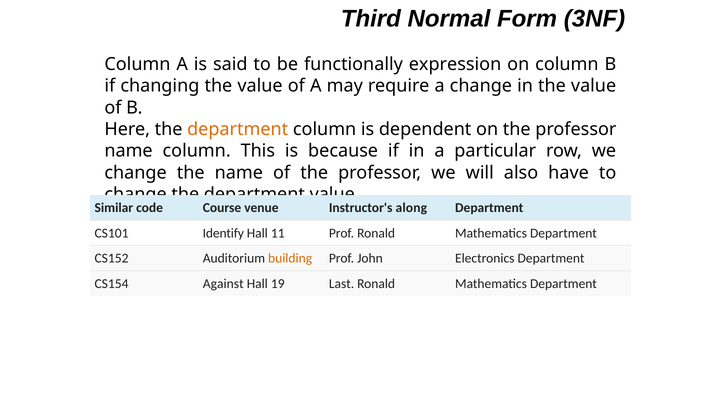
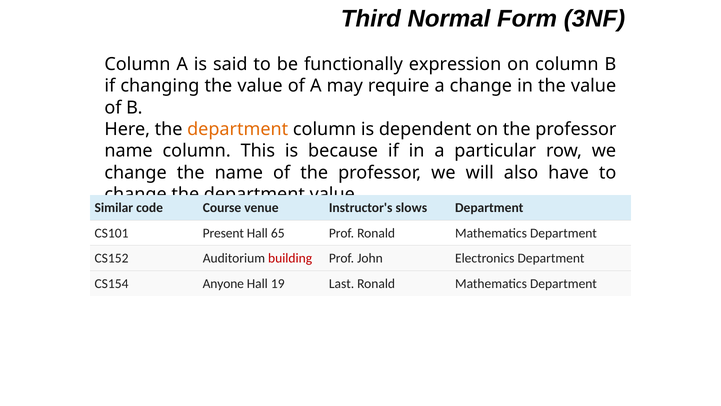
along: along -> slows
Identify: Identify -> Present
11: 11 -> 65
building colour: orange -> red
Against: Against -> Anyone
